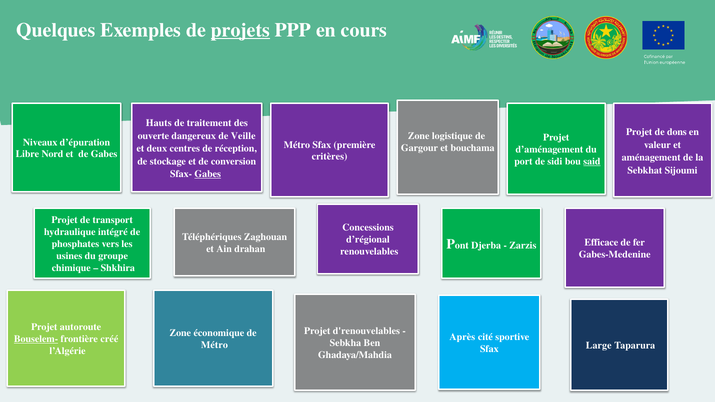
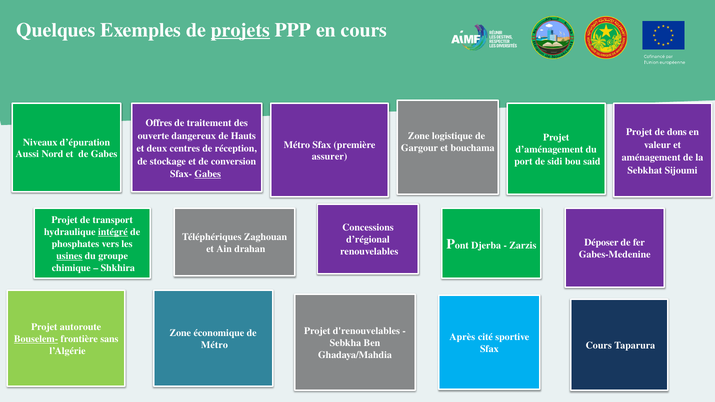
Hauts: Hauts -> Offres
Veille: Veille -> Hauts
Libre: Libre -> Aussi
critères: critères -> assurer
said underline: present -> none
intégré underline: none -> present
Efficace: Efficace -> Déposer
usines underline: none -> present
créé: créé -> sans
Sfax Large: Large -> Cours
